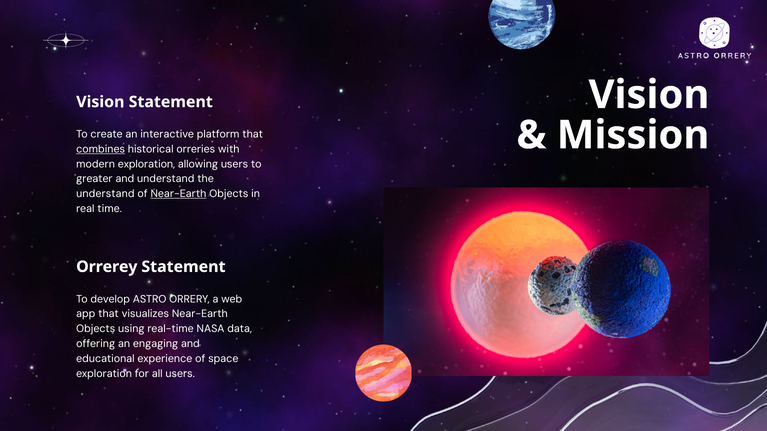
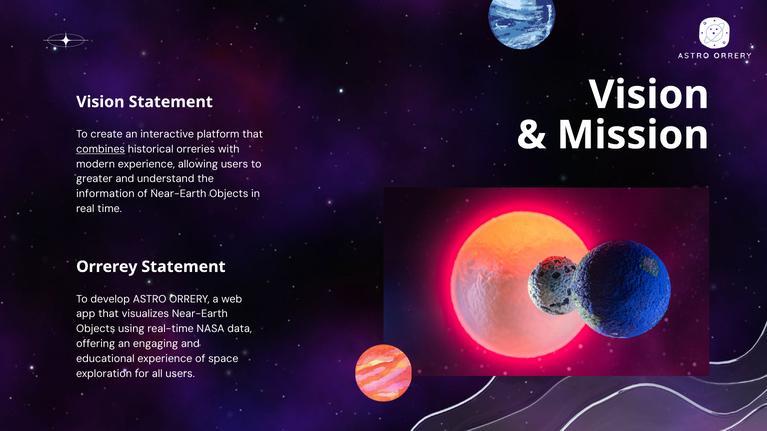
modern exploration: exploration -> experience
understand at (105, 194): understand -> information
Near-Earth at (178, 194) underline: present -> none
